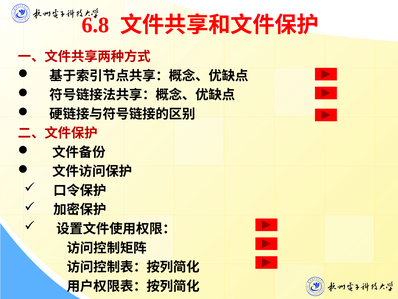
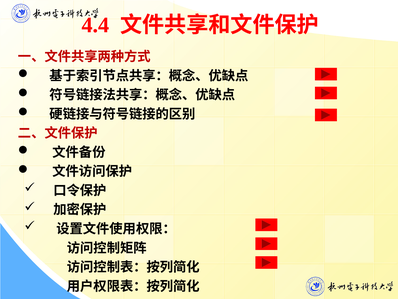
6.8: 6.8 -> 4.4
